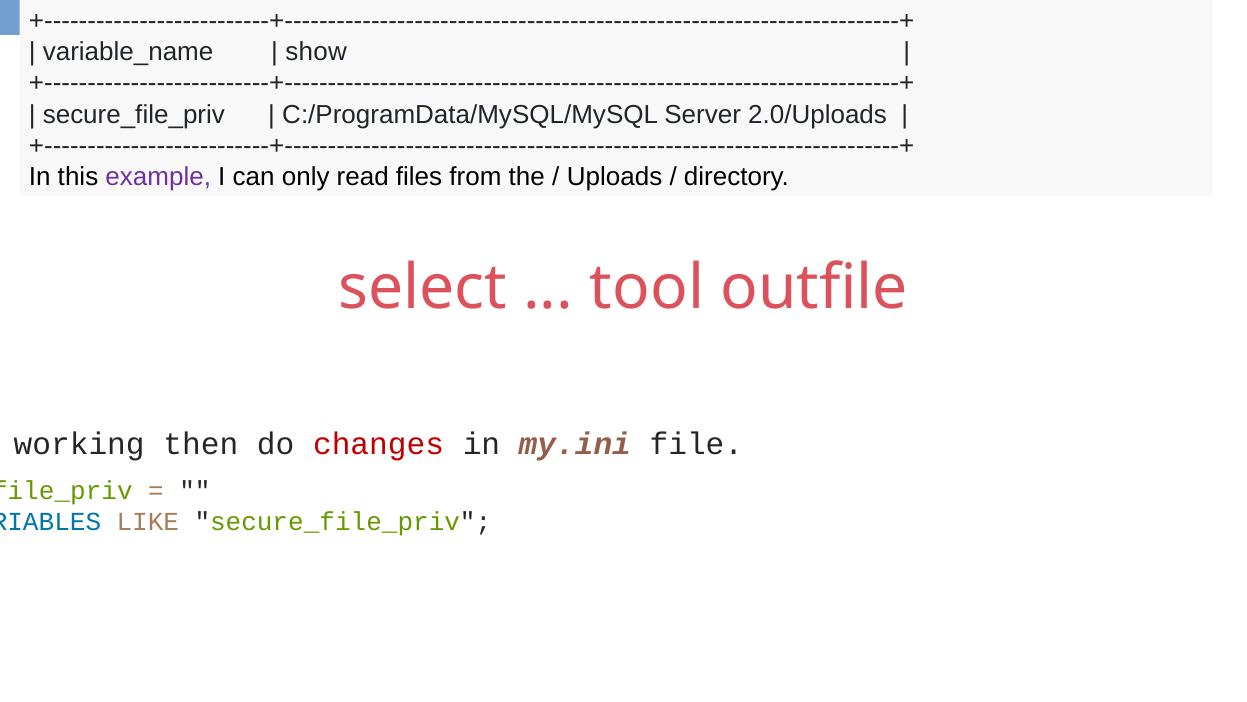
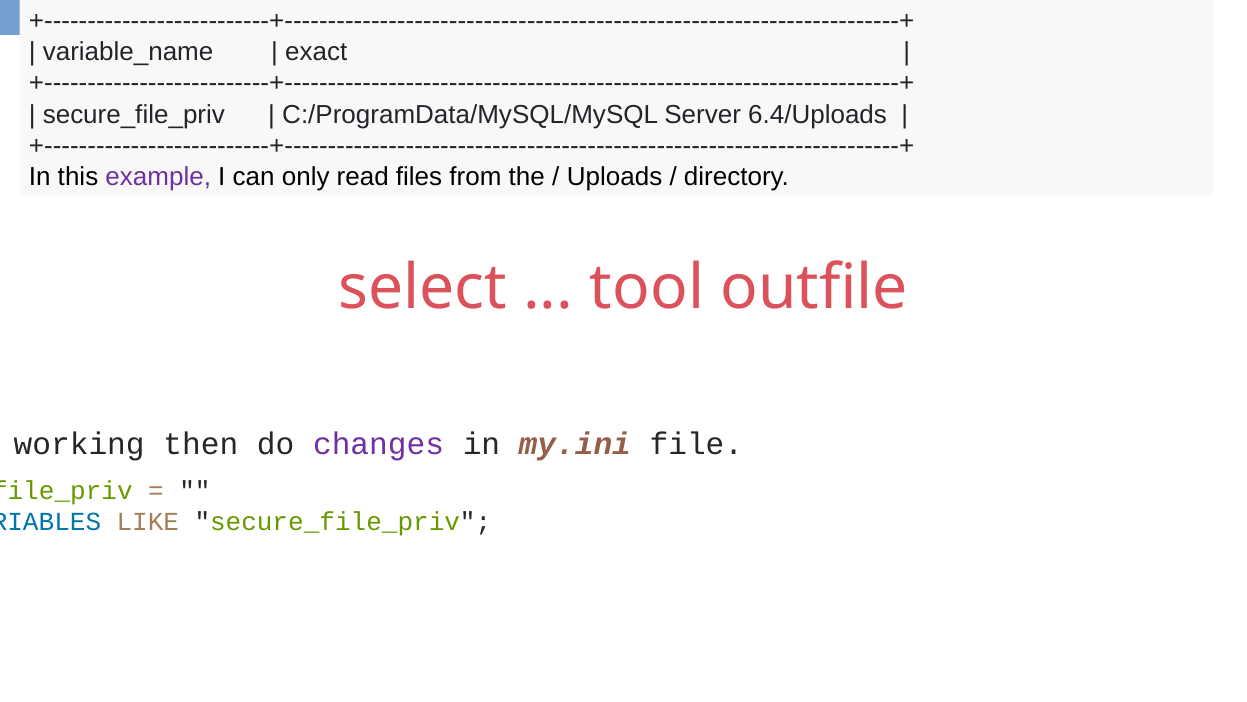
show at (316, 52): show -> exact
2.0/Uploads: 2.0/Uploads -> 6.4/Uploads
changes colour: red -> purple
